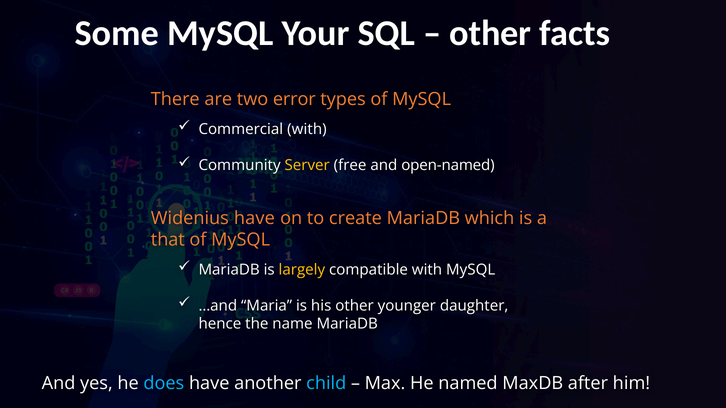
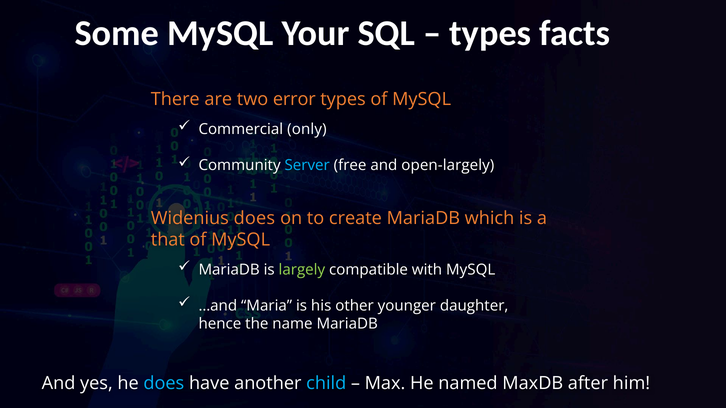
other at (490, 33): other -> types
Commercial with: with -> only
Server colour: yellow -> light blue
open-named: open-named -> open-largely
Widenius have: have -> does
largely colour: yellow -> light green
